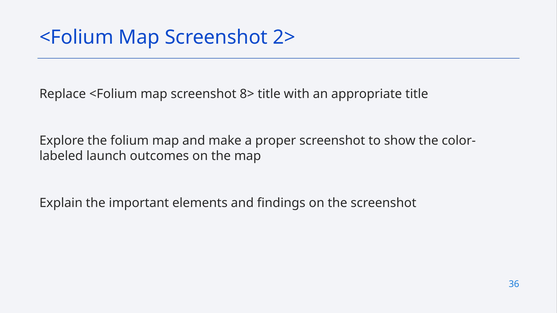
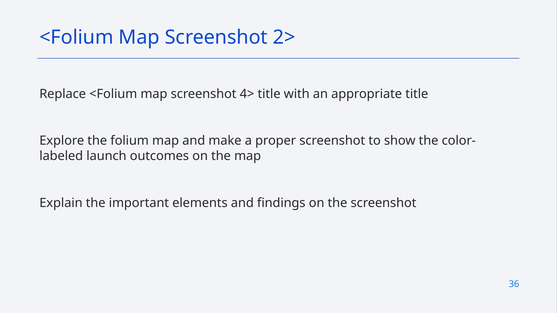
8>: 8> -> 4>
